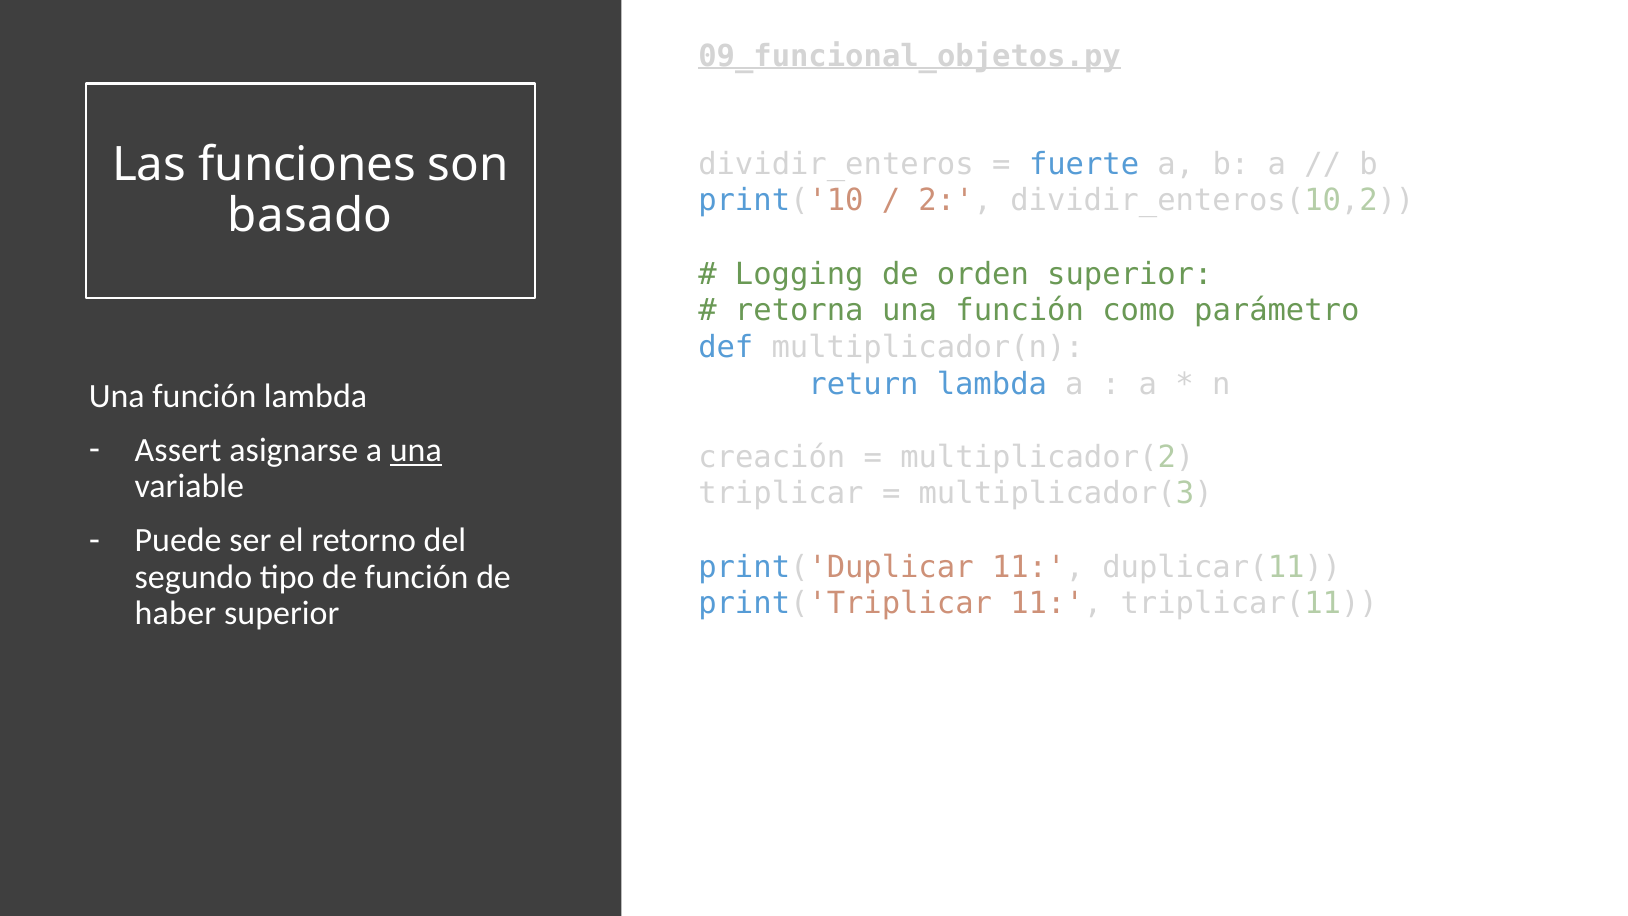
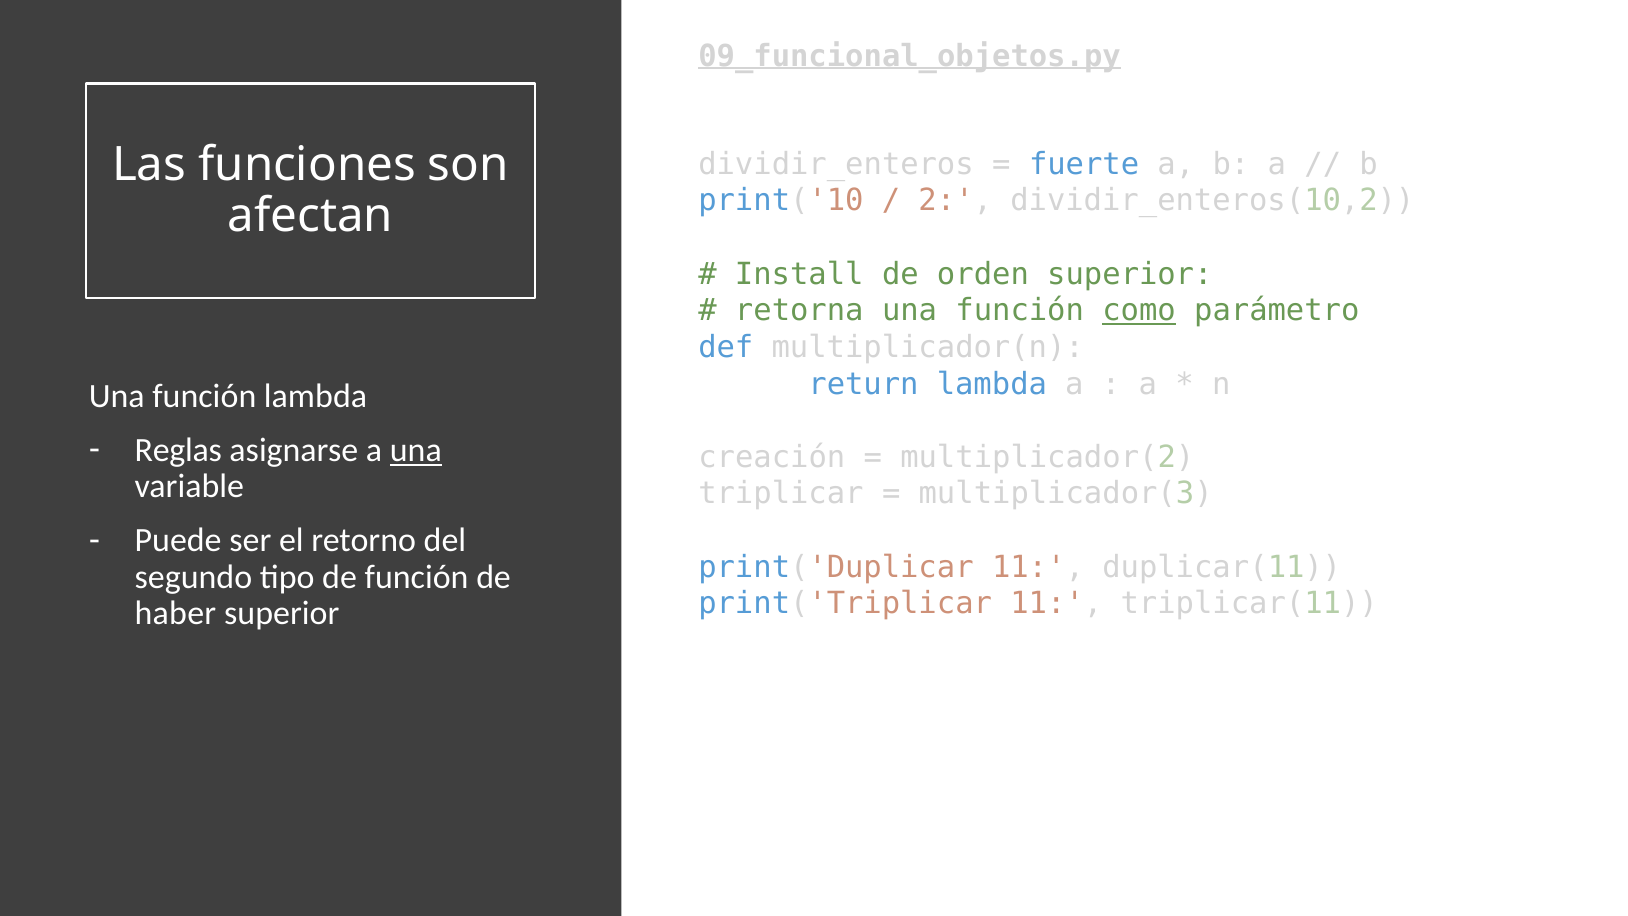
basado: basado -> afectan
Logging: Logging -> Install
como underline: none -> present
Assert: Assert -> Reglas
